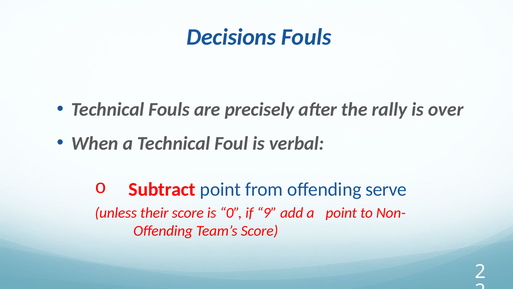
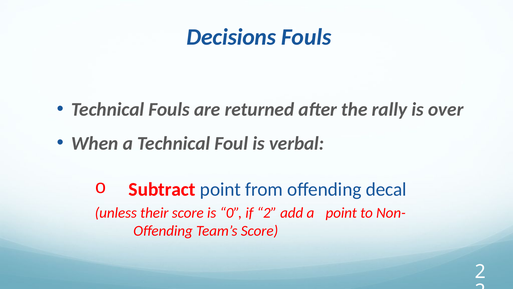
precisely: precisely -> returned
serve: serve -> decal
if 9: 9 -> 2
